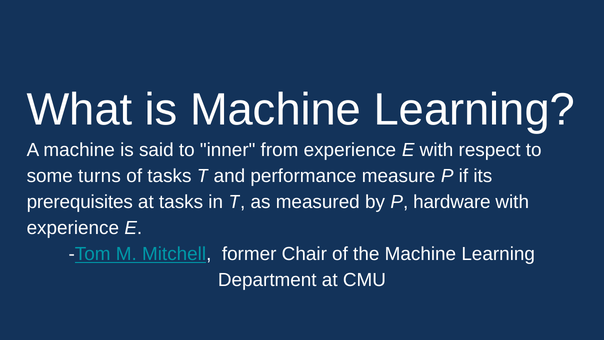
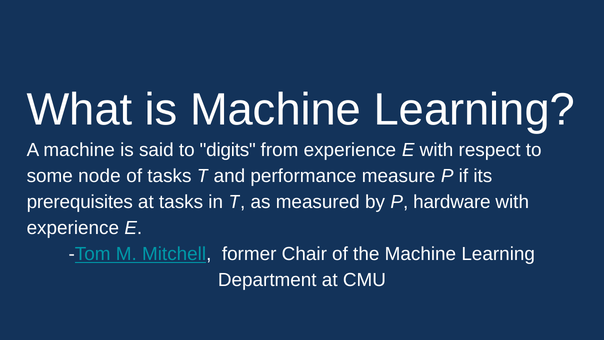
inner: inner -> digits
turns: turns -> node
